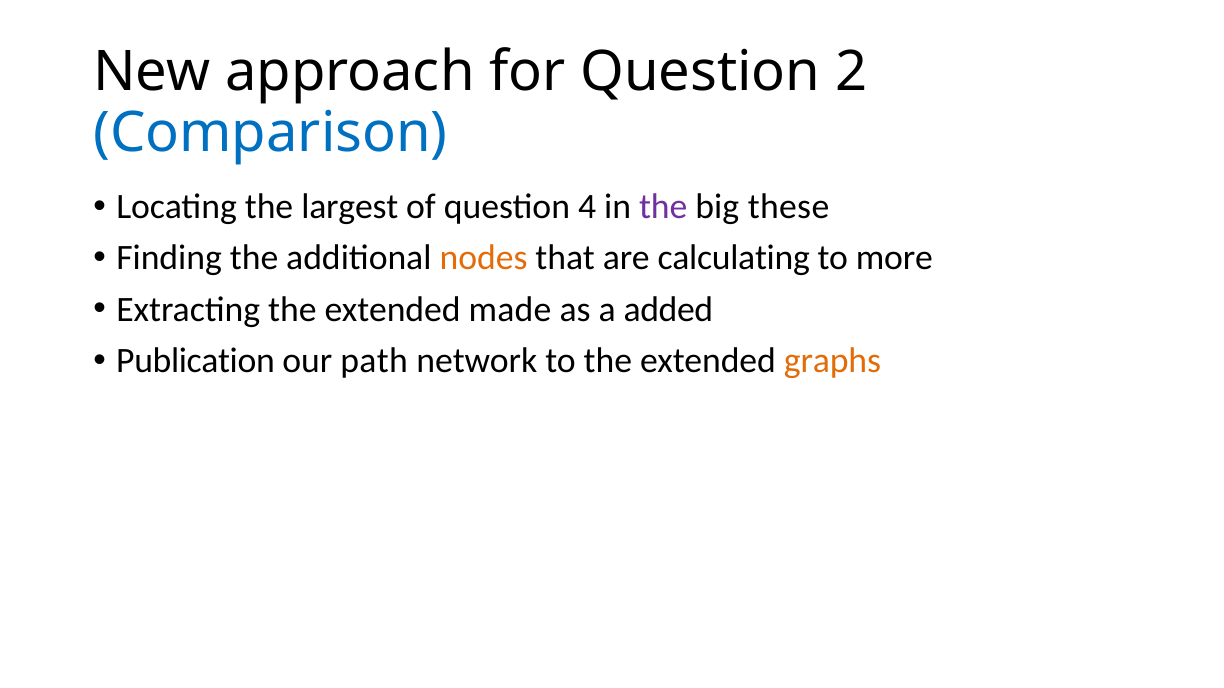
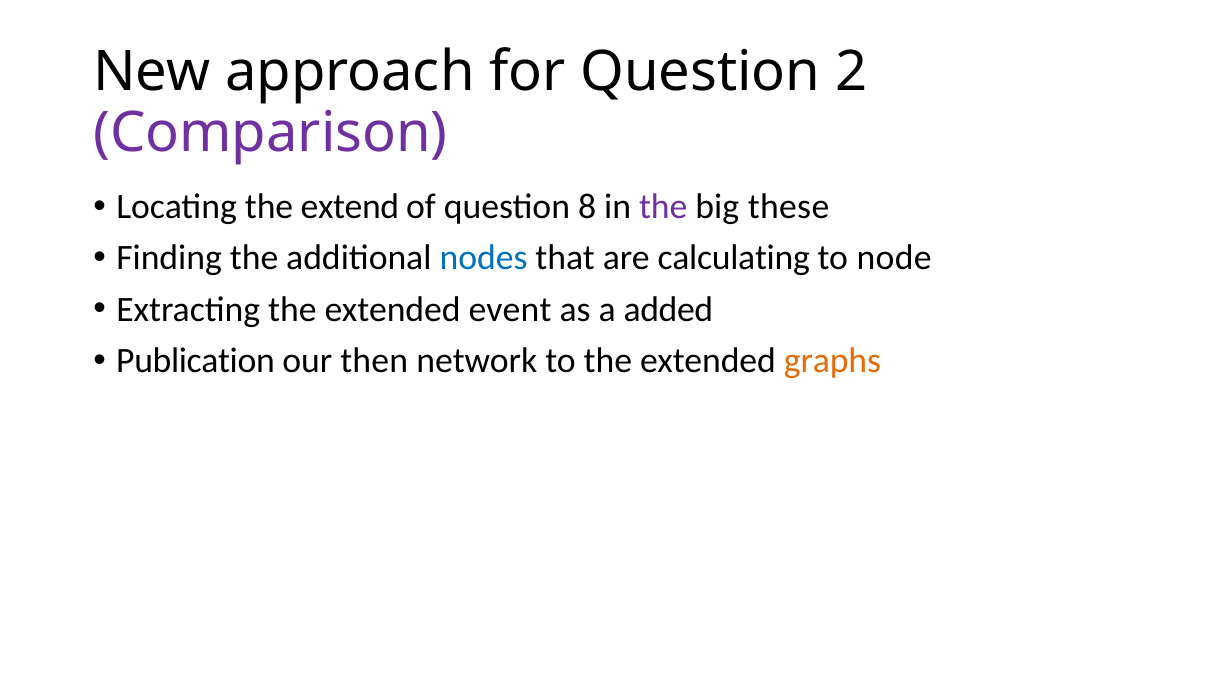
Comparison colour: blue -> purple
largest: largest -> extend
4: 4 -> 8
nodes colour: orange -> blue
more: more -> node
made: made -> event
path: path -> then
